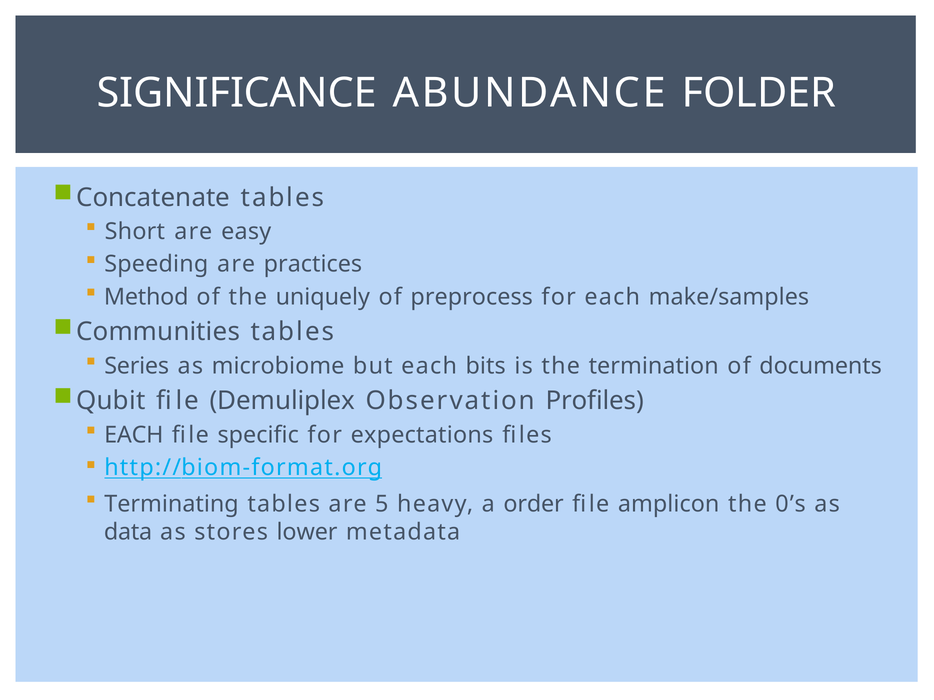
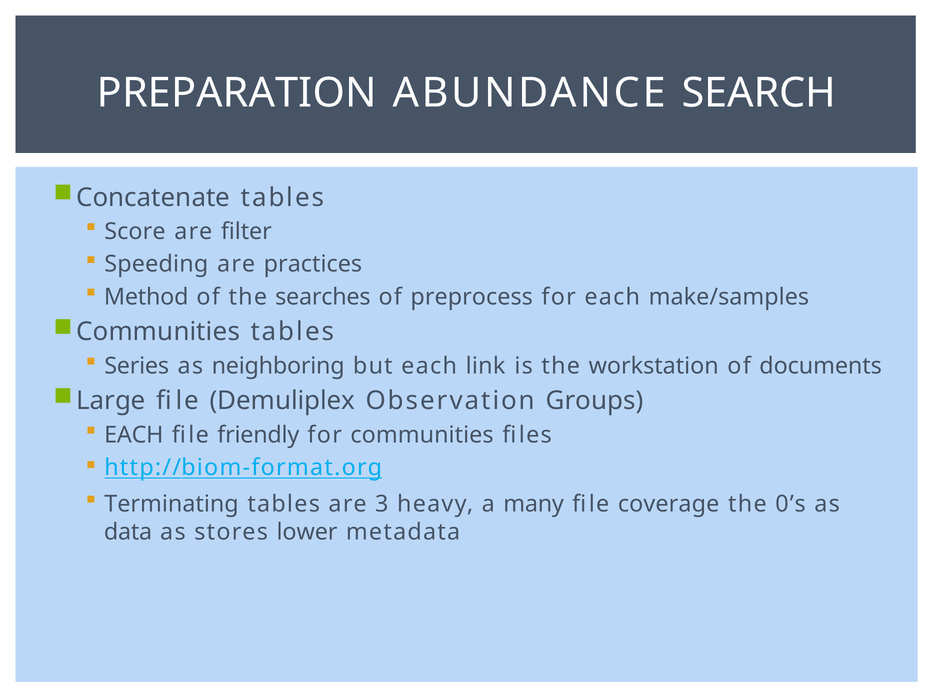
SIGNIFICANCE: SIGNIFICANCE -> PREPARATION
FOLDER: FOLDER -> SEARCH
Short: Short -> Score
easy: easy -> filter
uniquely: uniquely -> searches
microbiome: microbiome -> neighboring
bits: bits -> link
termination: termination -> workstation
Qubit: Qubit -> Large
Profiles: Profiles -> Groups
specific: specific -> friendly
for expectations: expectations -> communities
5: 5 -> 3
order: order -> many
amplicon: amplicon -> coverage
